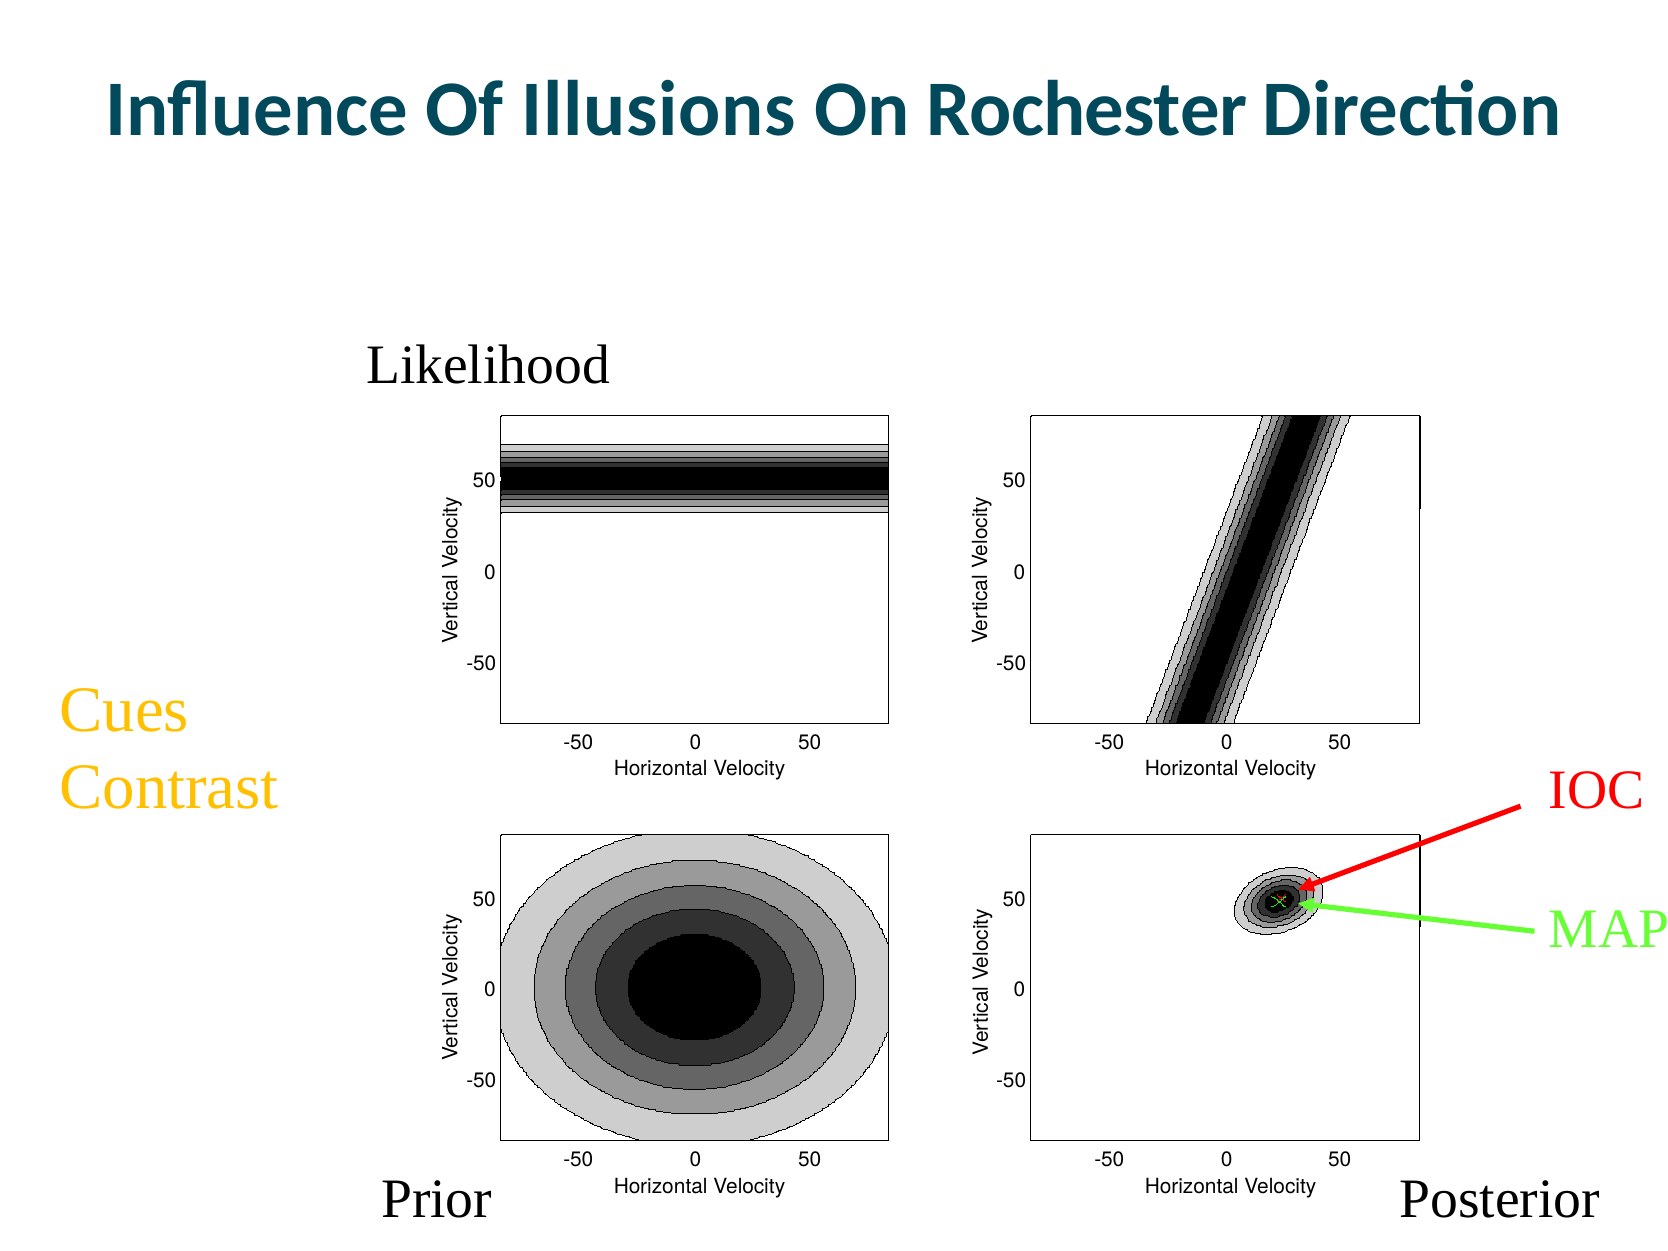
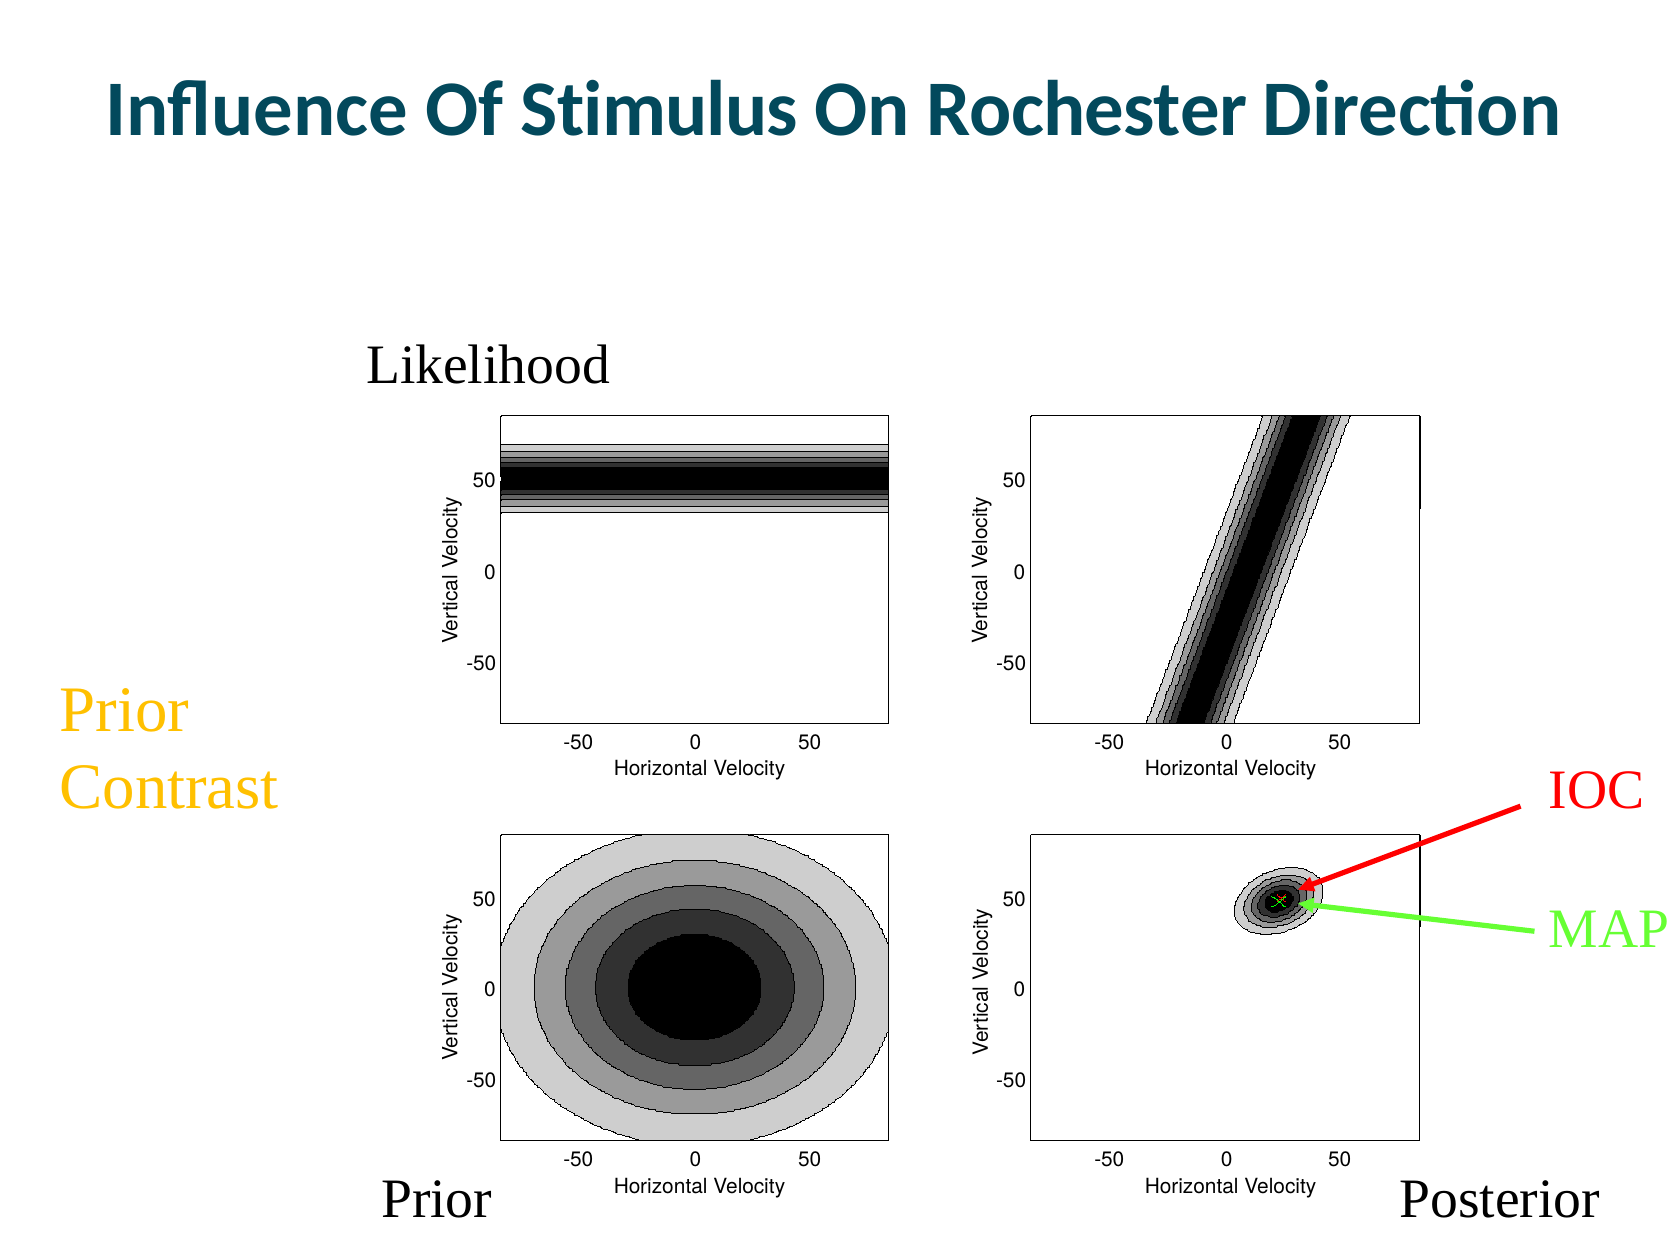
Illusions: Illusions -> Stimulus
Cues at (124, 710): Cues -> Prior
